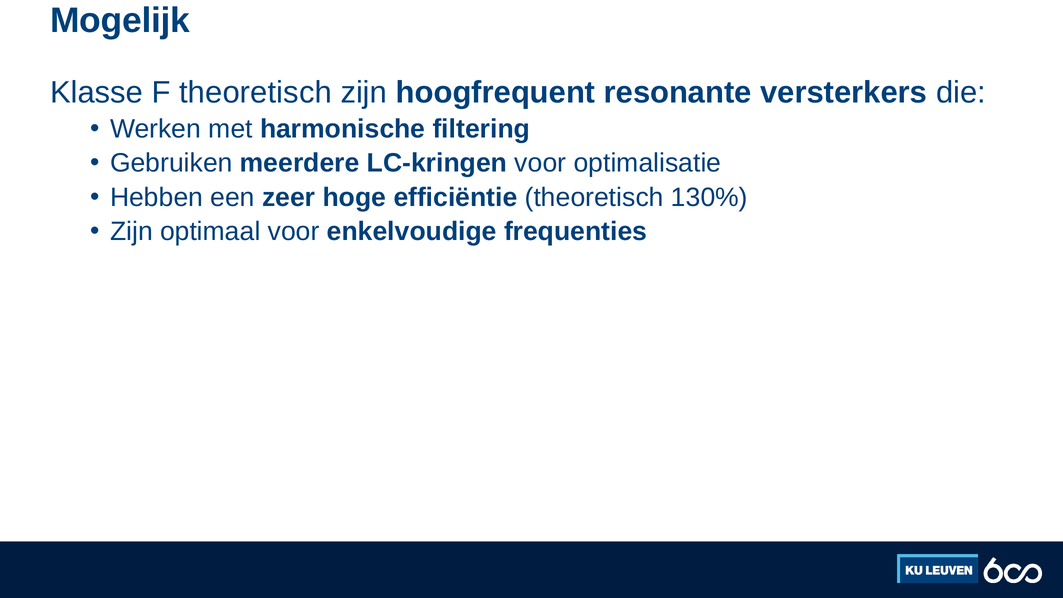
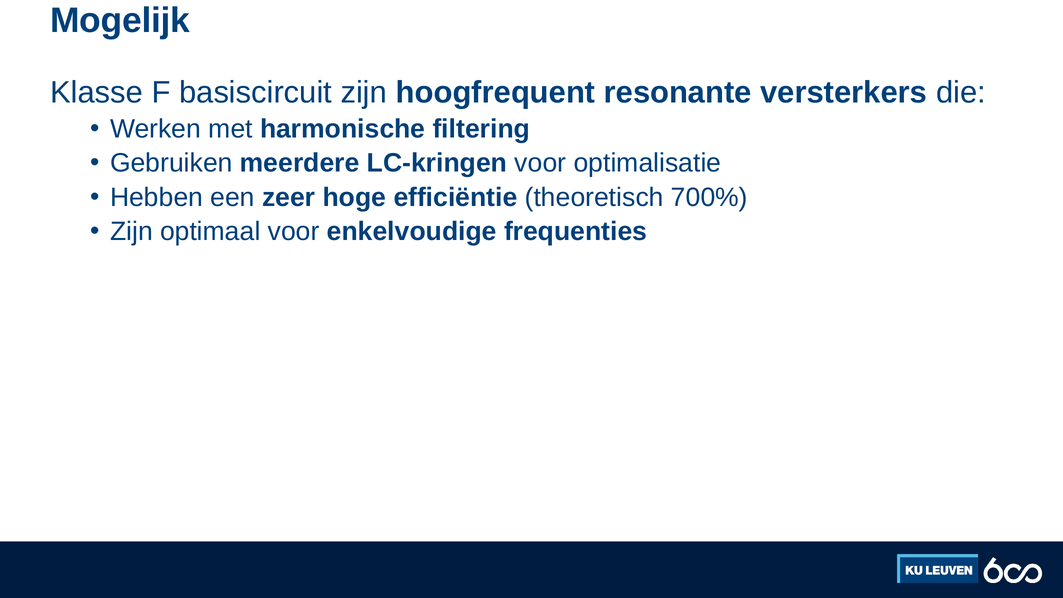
F theoretisch: theoretisch -> basiscircuit
130%: 130% -> 700%
